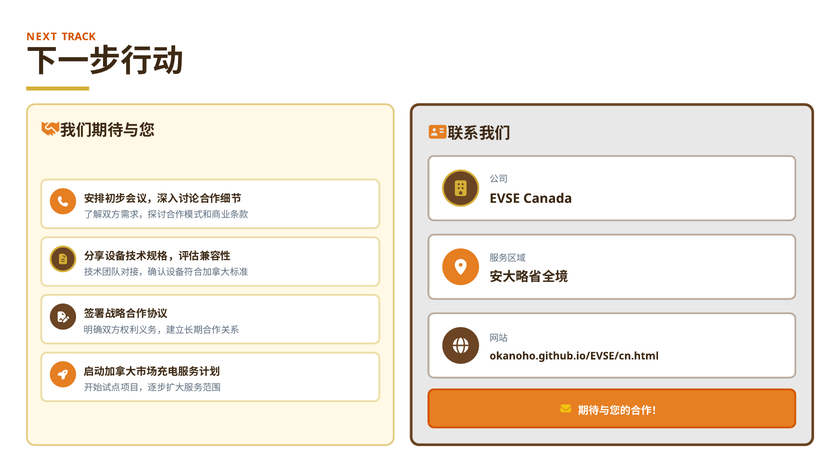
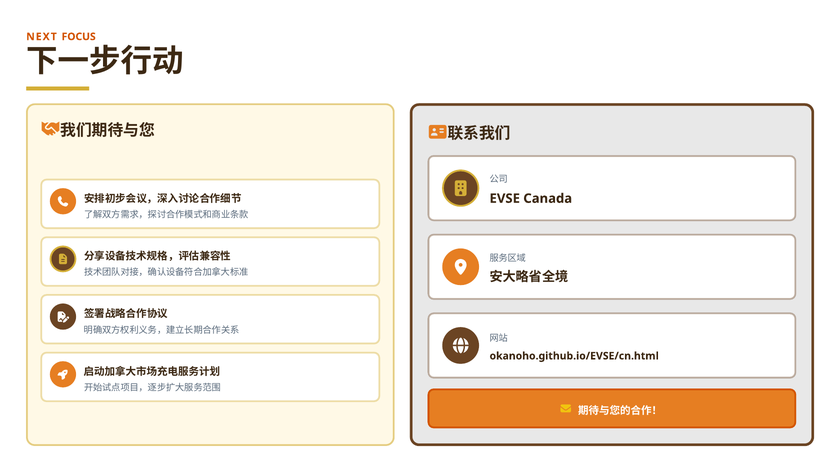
TRACK: TRACK -> FOCUS
